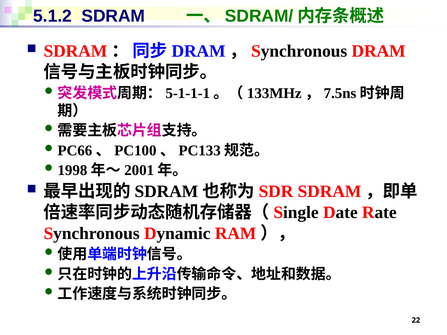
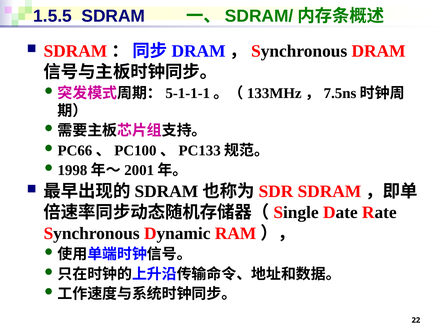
5.1.2: 5.1.2 -> 1.5.5
